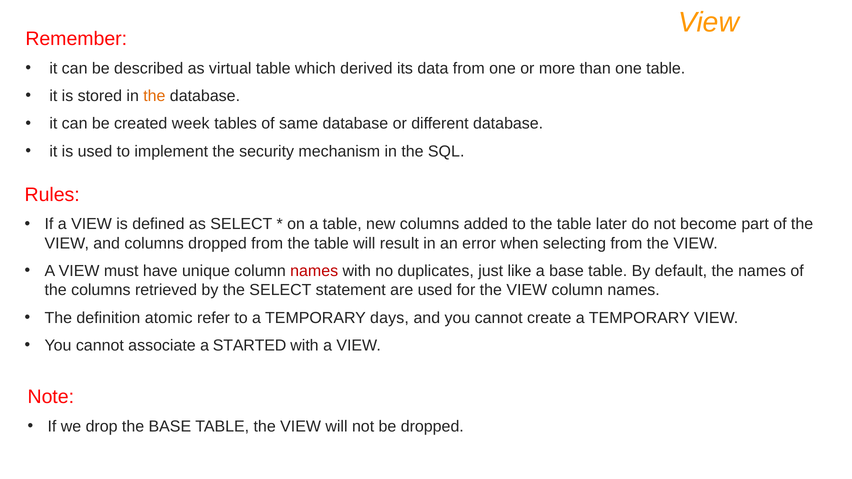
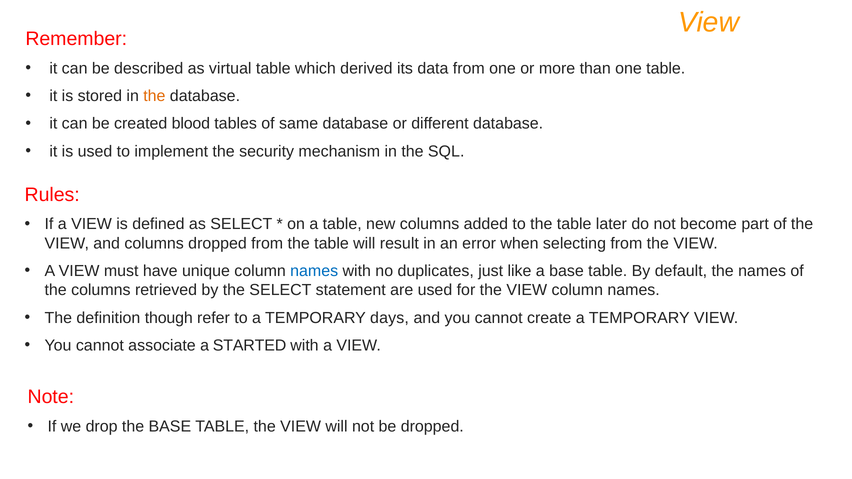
week: week -> blood
names at (314, 271) colour: red -> blue
atomic: atomic -> though
